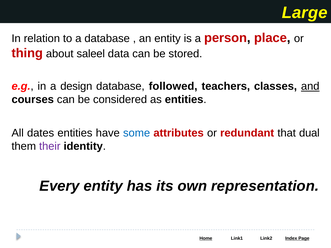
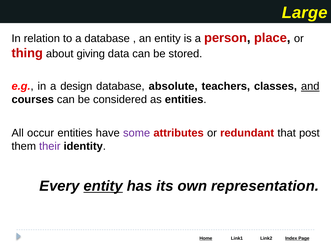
saleel: saleel -> giving
followed: followed -> absolute
dates: dates -> occur
some colour: blue -> purple
dual: dual -> post
entity at (103, 186) underline: none -> present
